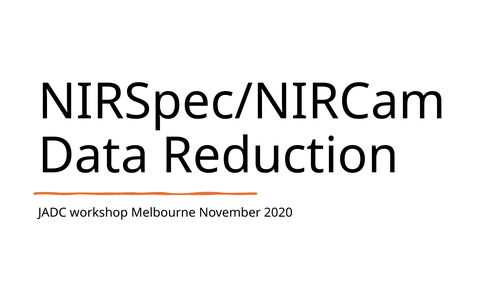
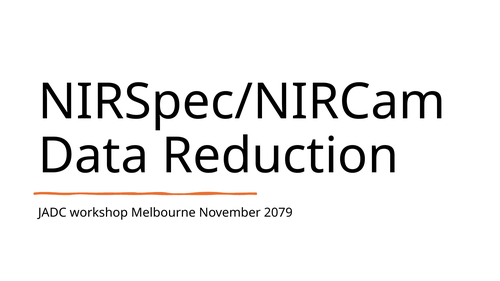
2020: 2020 -> 2079
